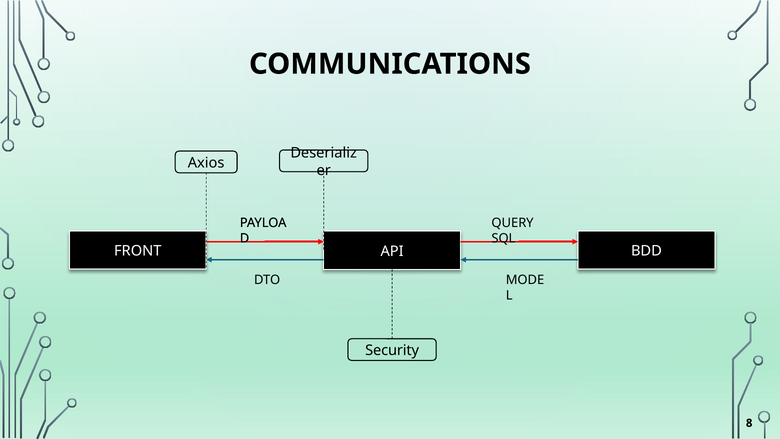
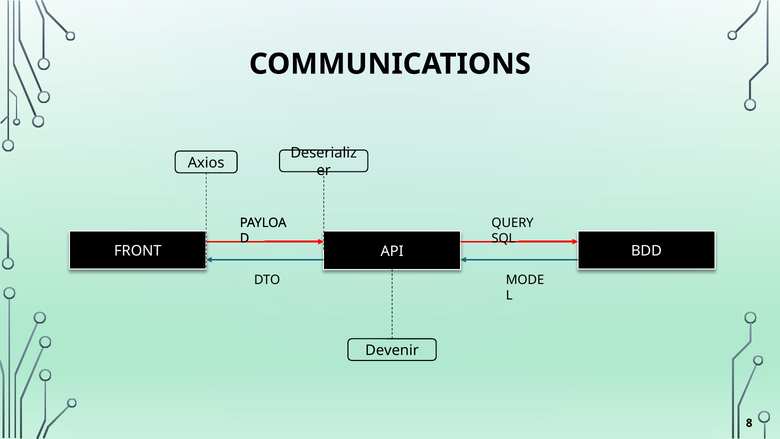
Security: Security -> Devenir
